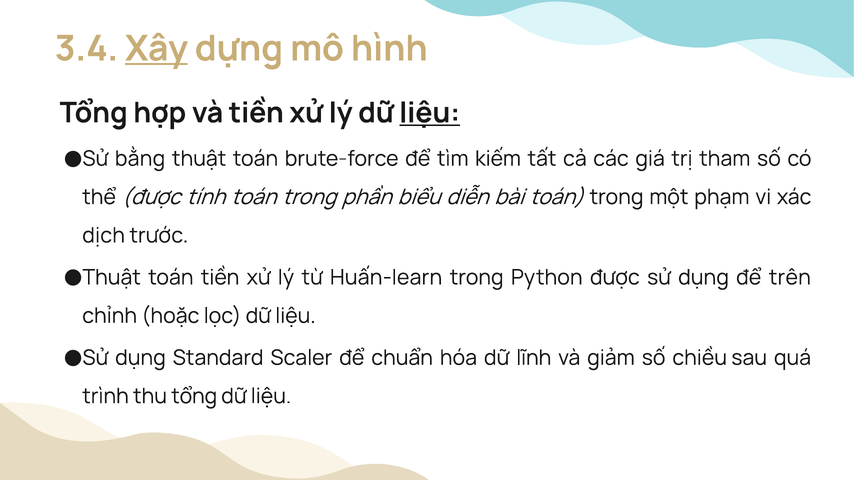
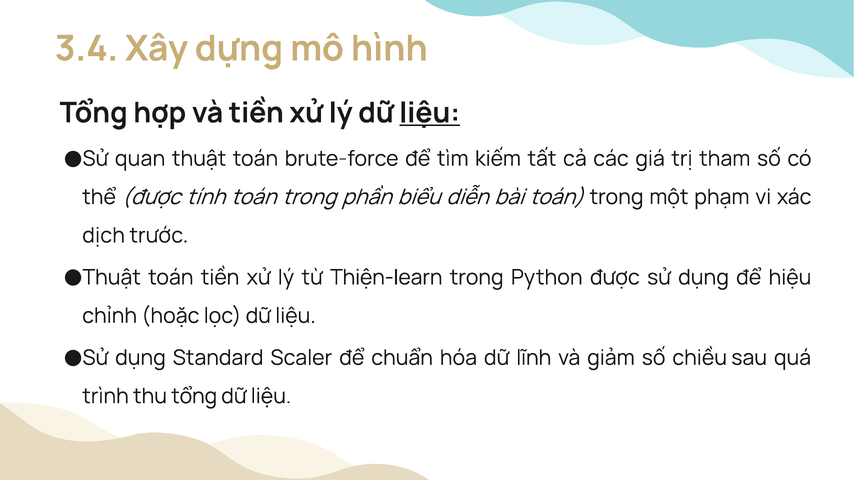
Xây underline: present -> none
bằng: bằng -> quan
Huấn-learn: Huấn-learn -> Thiện-learn
trên: trên -> hiệu
